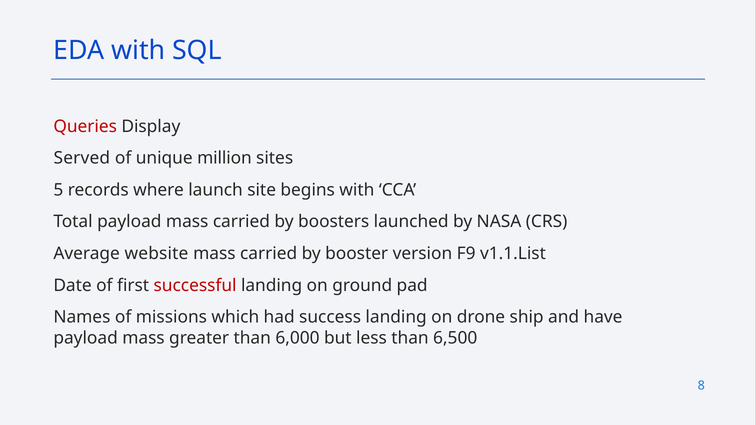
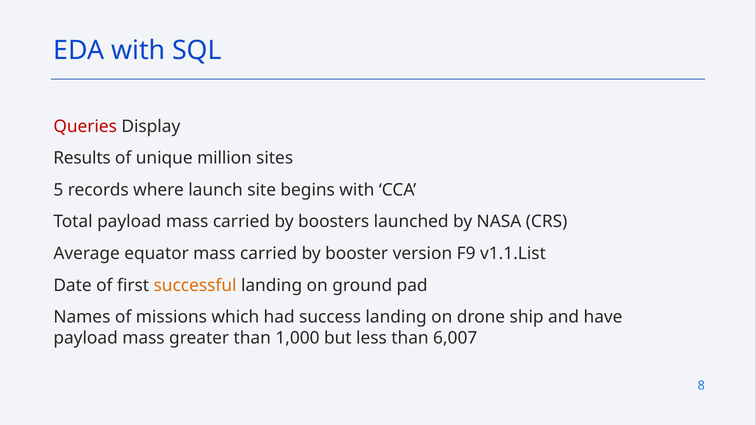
Served: Served -> Results
website: website -> equator
successful colour: red -> orange
6,000: 6,000 -> 1,000
6,500: 6,500 -> 6,007
